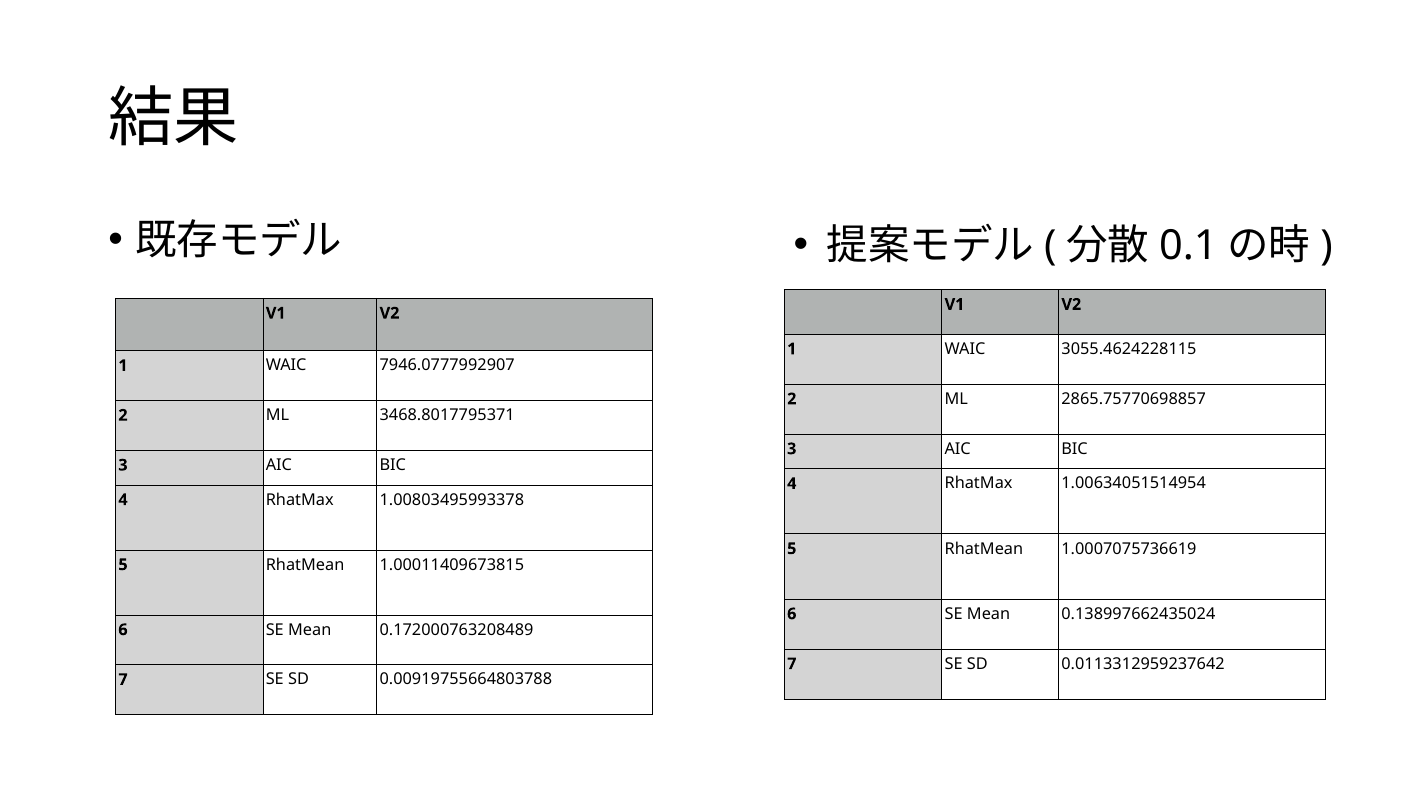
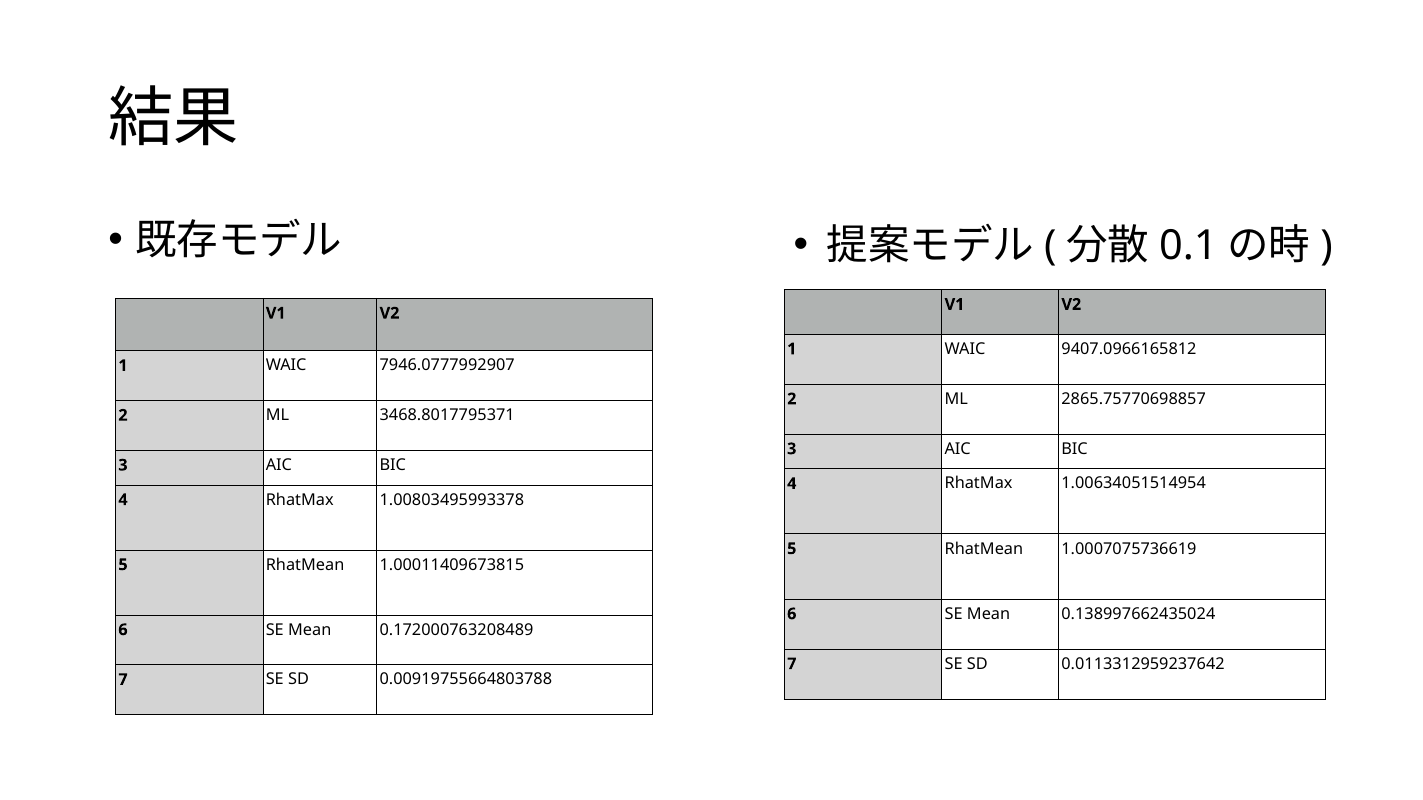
3055.4624228115: 3055.4624228115 -> 9407.0966165812
